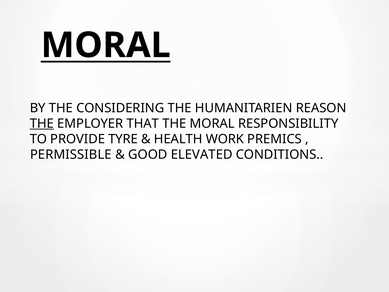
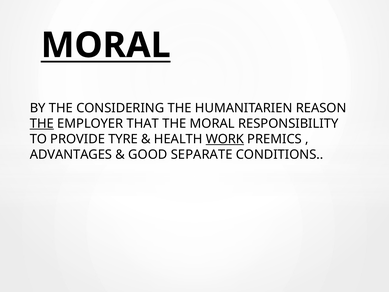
WORK underline: none -> present
PERMISSIBLE: PERMISSIBLE -> ADVANTAGES
ELEVATED: ELEVATED -> SEPARATE
